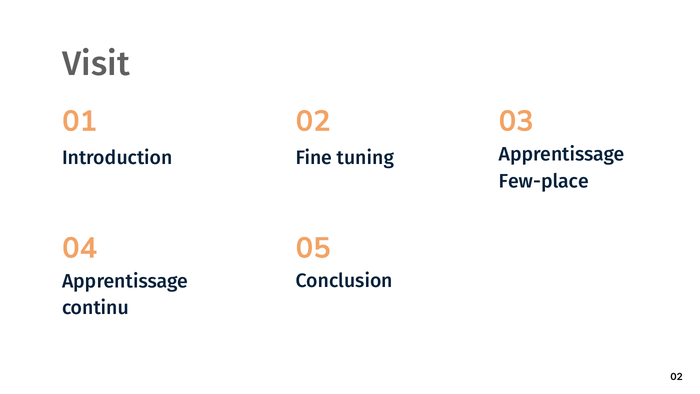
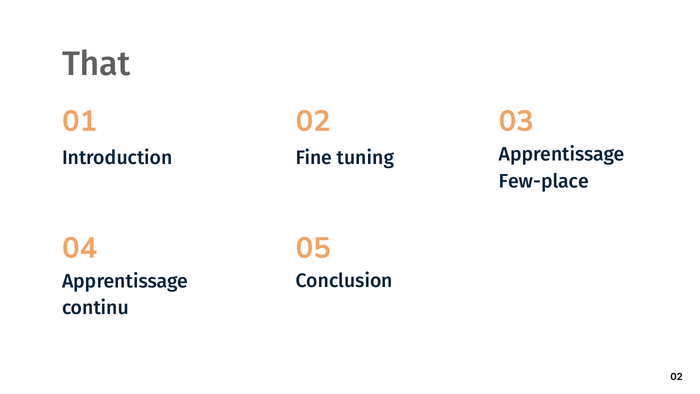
Visit: Visit -> That
